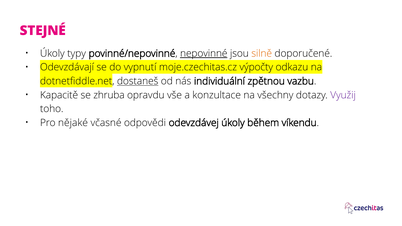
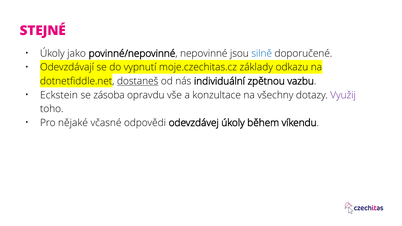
typy: typy -> jako
nepovinné underline: present -> none
silně colour: orange -> blue
výpočty: výpočty -> základy
Kapacitě: Kapacitě -> Eckstein
zhruba: zhruba -> zásoba
